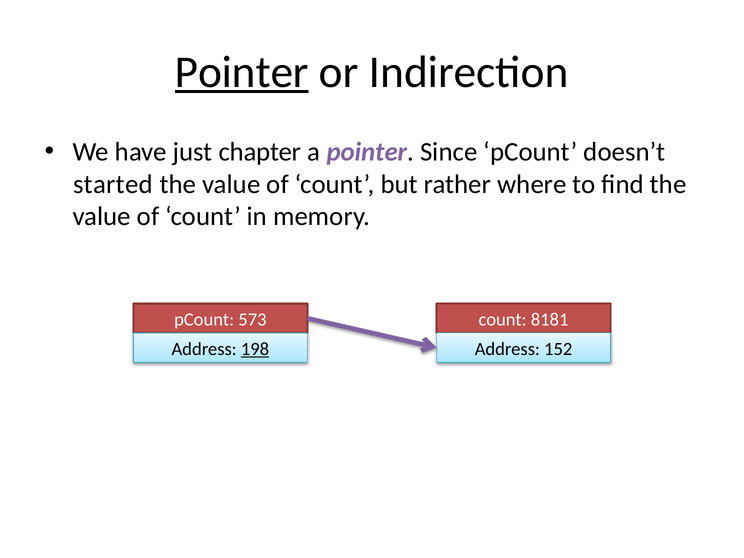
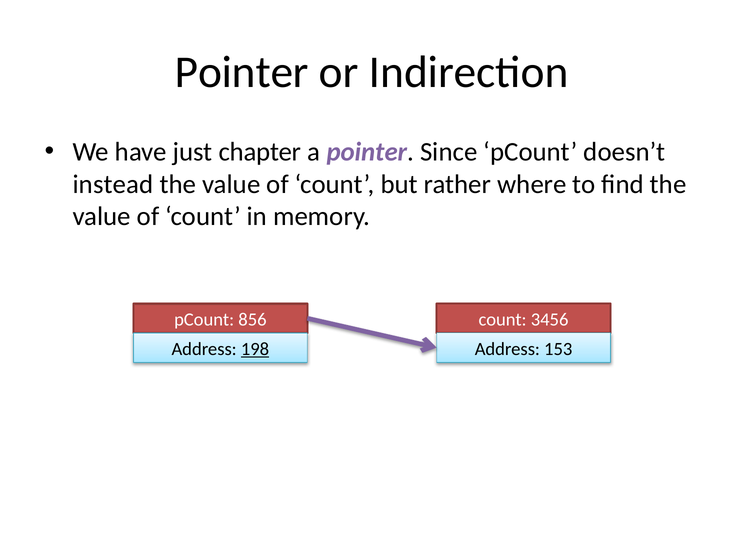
Pointer at (242, 72) underline: present -> none
started: started -> instead
8181: 8181 -> 3456
573: 573 -> 856
152: 152 -> 153
